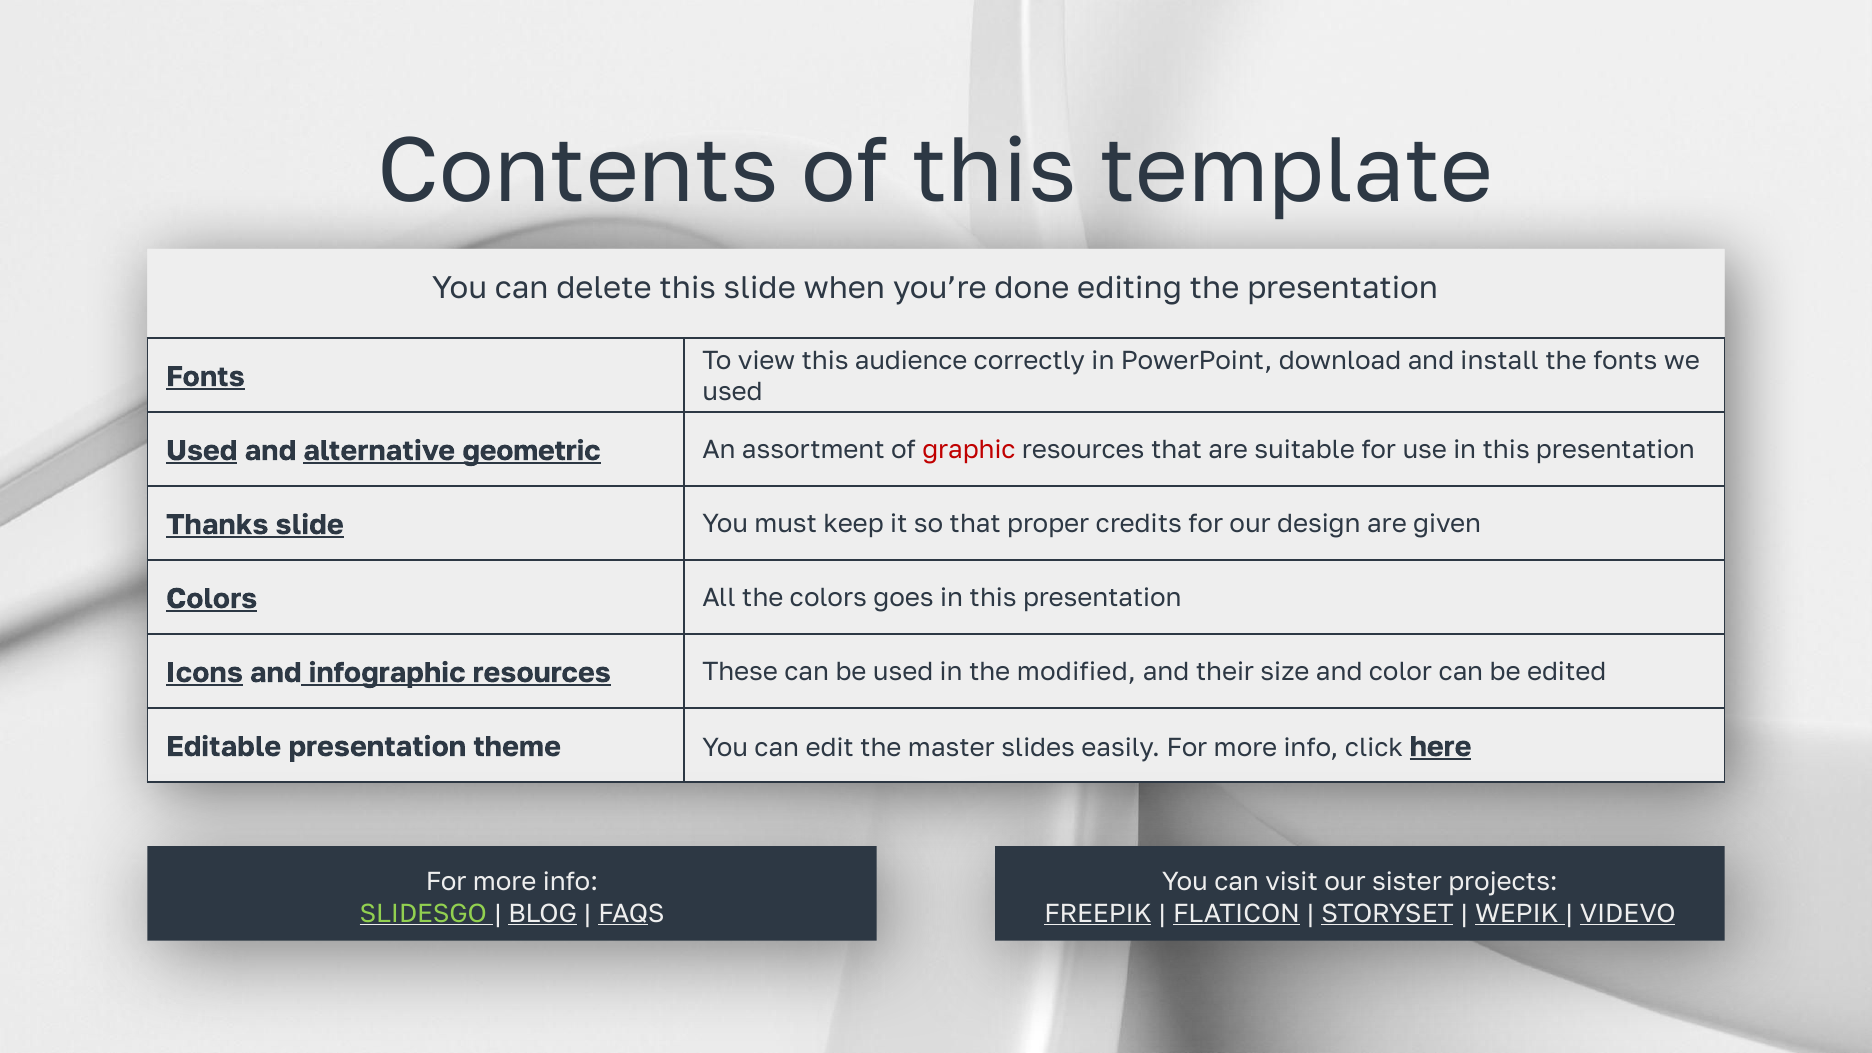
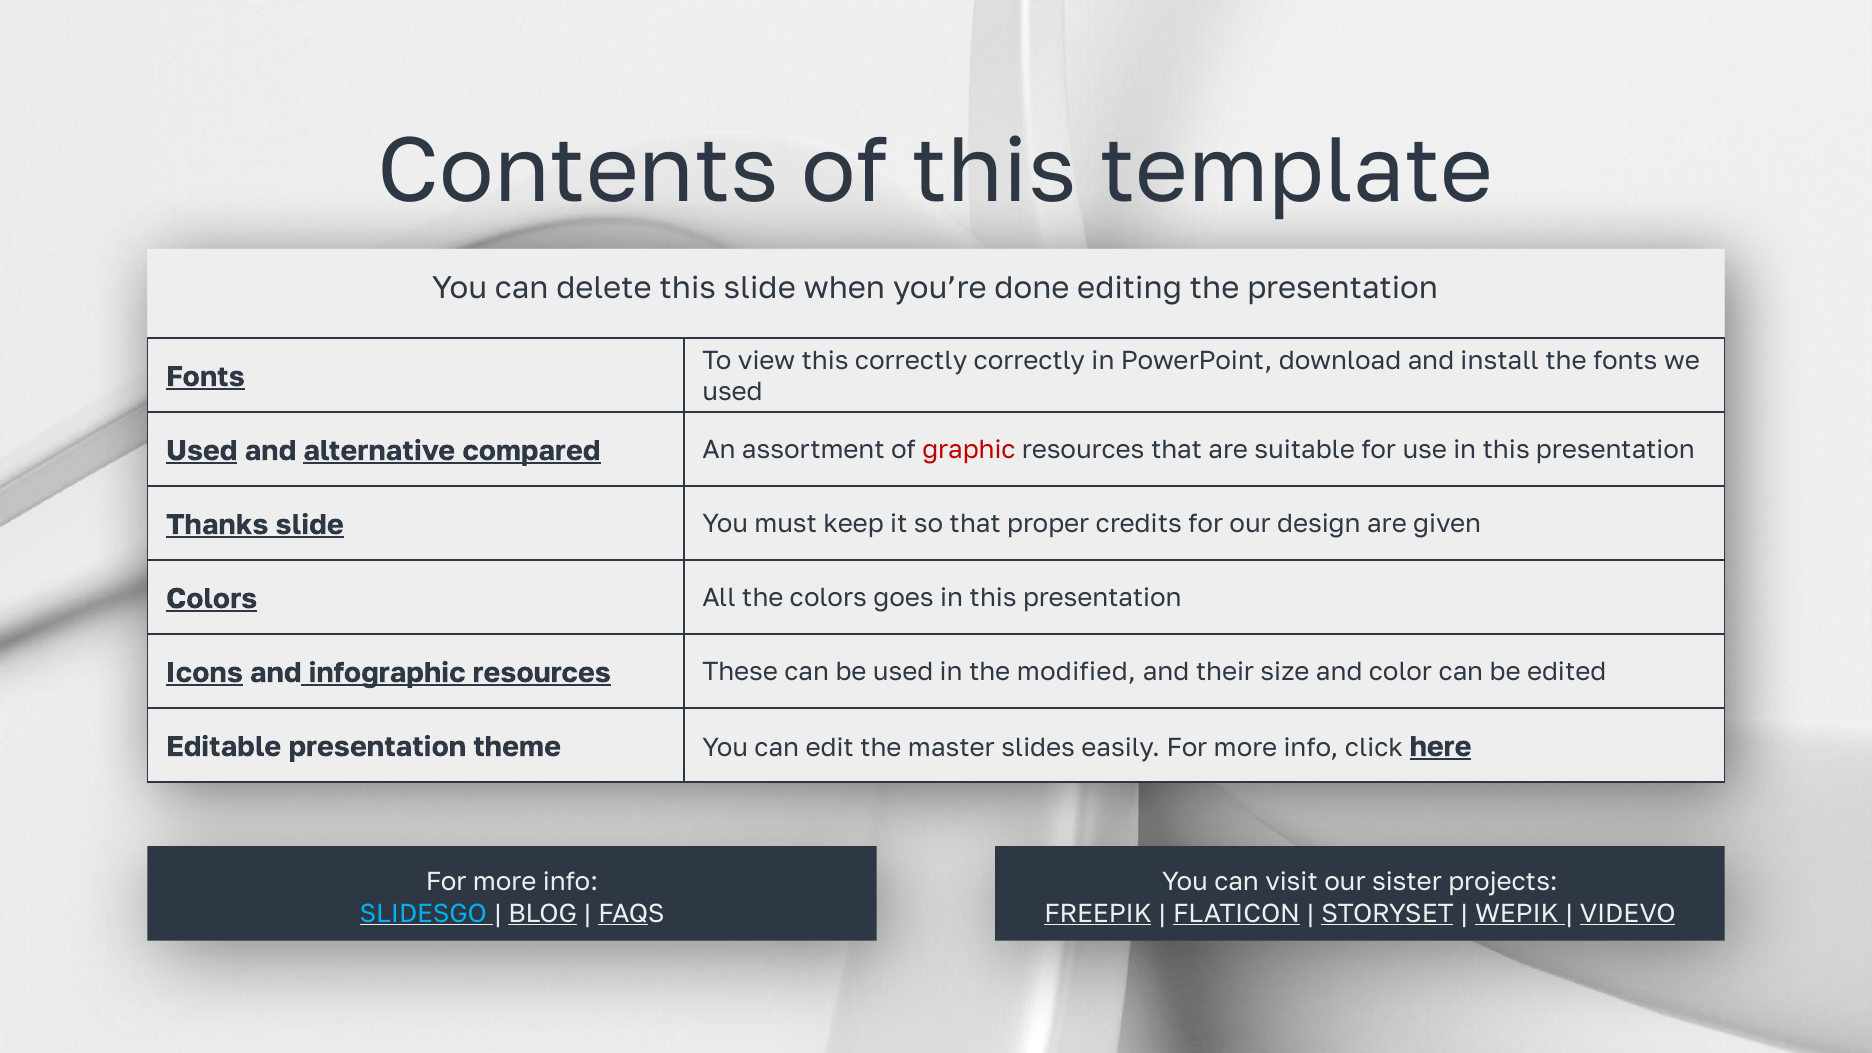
this audience: audience -> correctly
geometric: geometric -> compared
SLIDESGO colour: light green -> light blue
